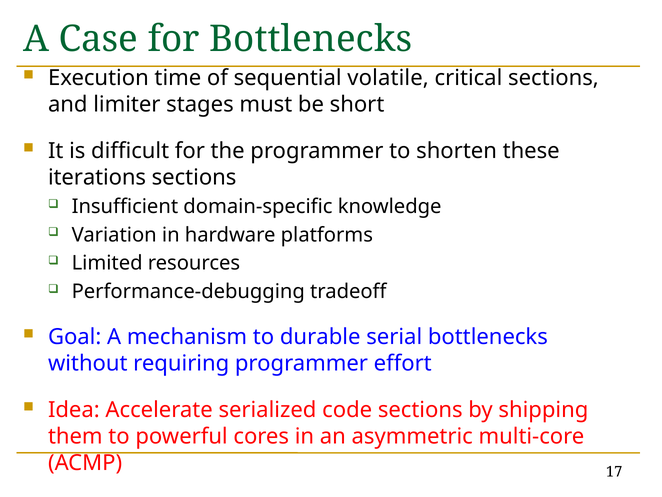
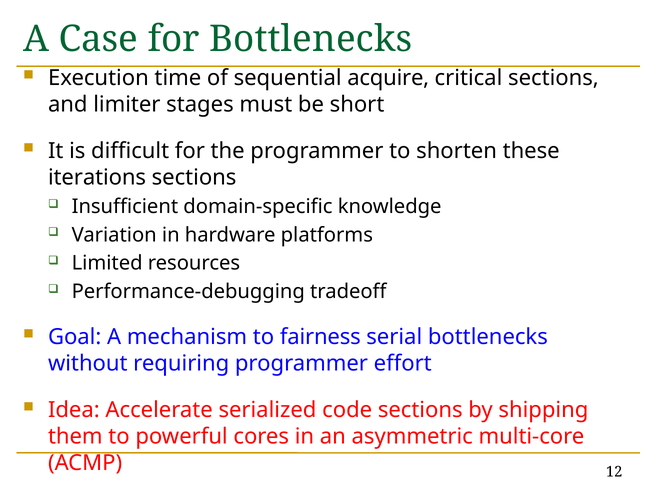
volatile: volatile -> acquire
durable: durable -> fairness
17: 17 -> 12
